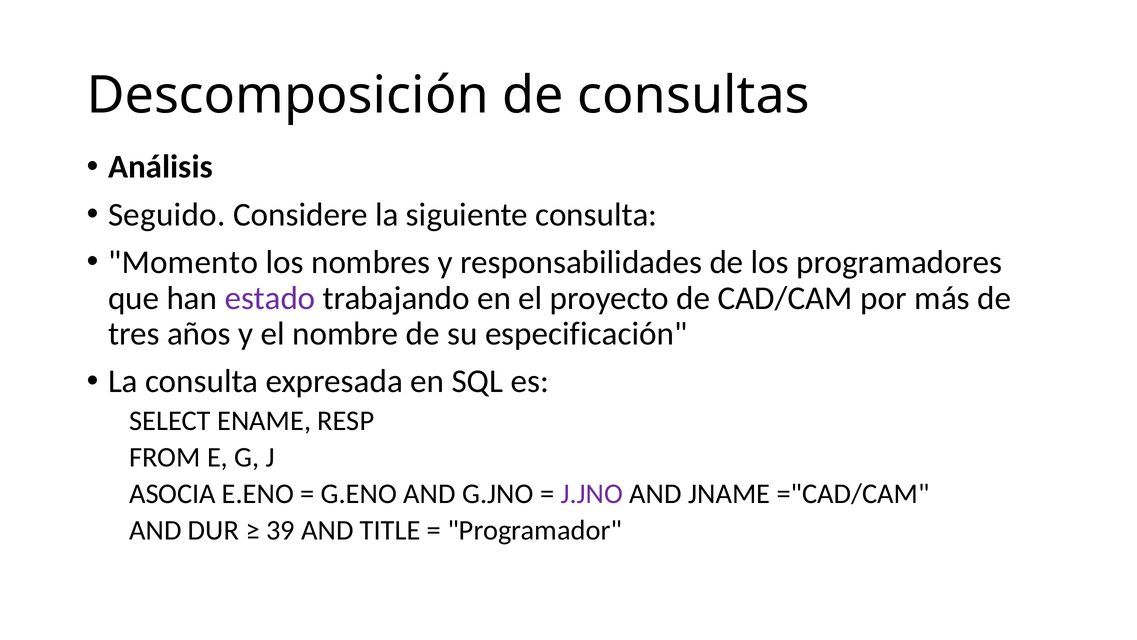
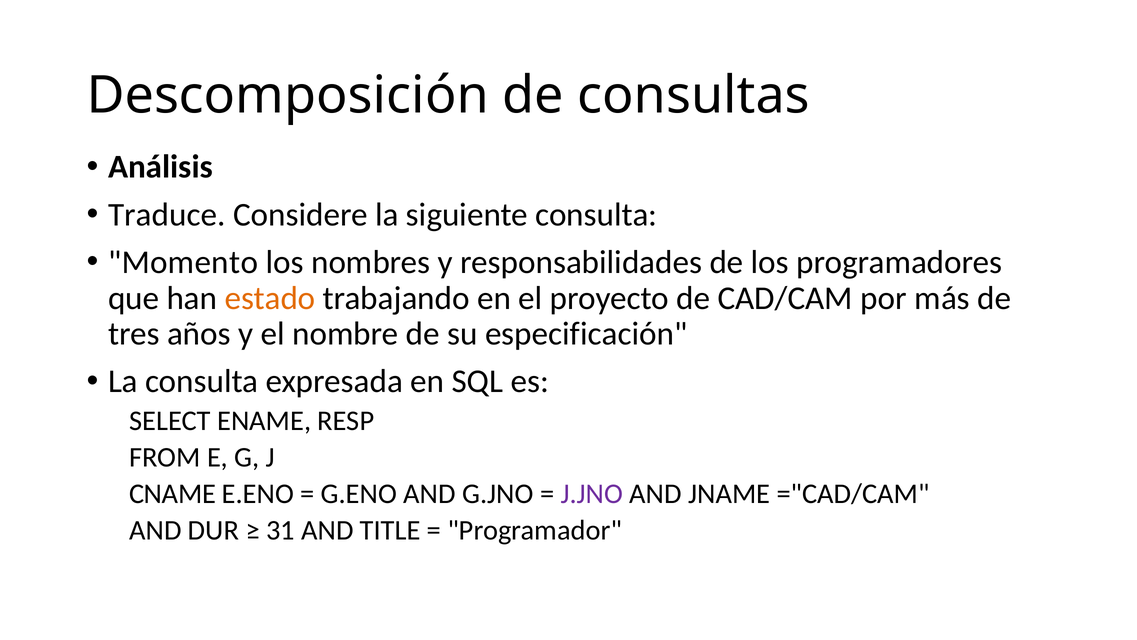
Seguido: Seguido -> Traduce
estado colour: purple -> orange
ASOCIA: ASOCIA -> CNAME
39: 39 -> 31
